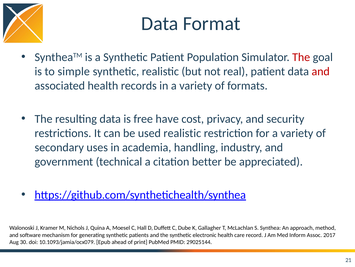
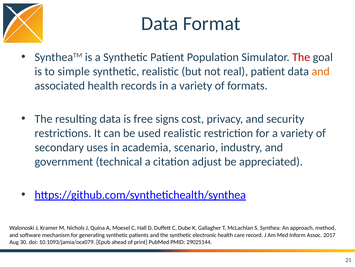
and at (321, 71) colour: red -> orange
have: have -> signs
handling: handling -> scenario
better: better -> adjust
